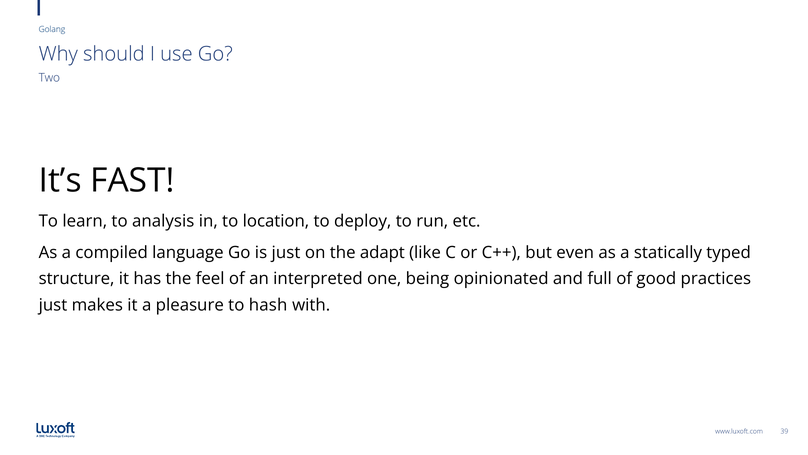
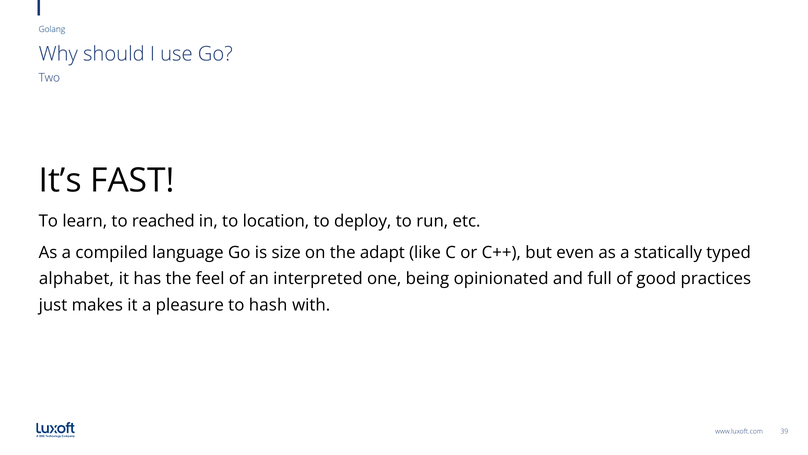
analysis: analysis -> reached
is just: just -> size
structure: structure -> alphabet
